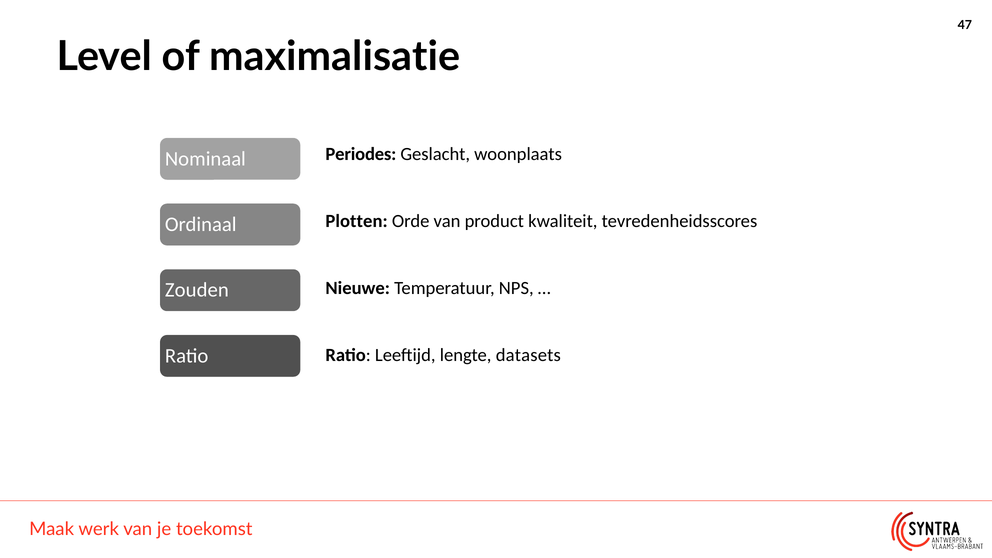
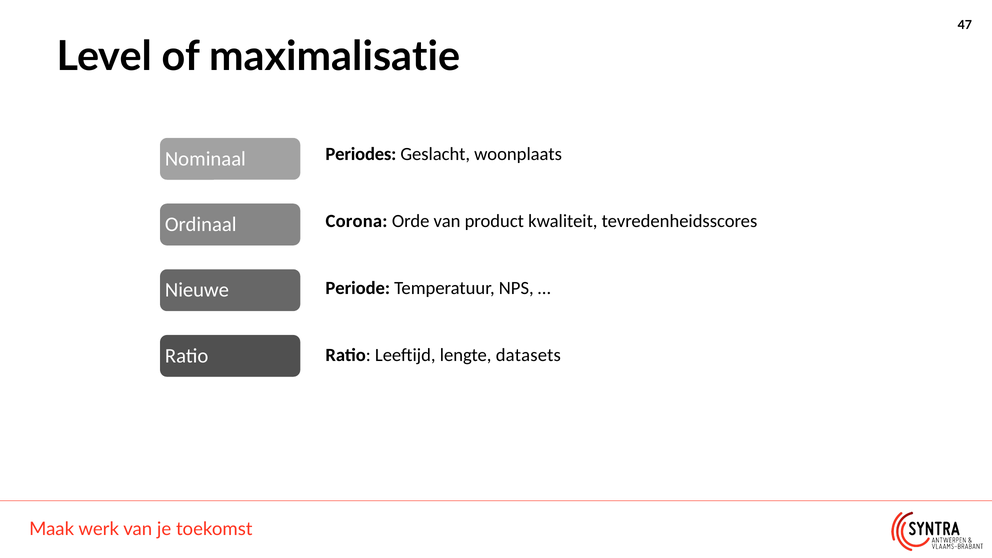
Plotten: Plotten -> Corona
Nieuwe: Nieuwe -> Periode
Zouden: Zouden -> Nieuwe
